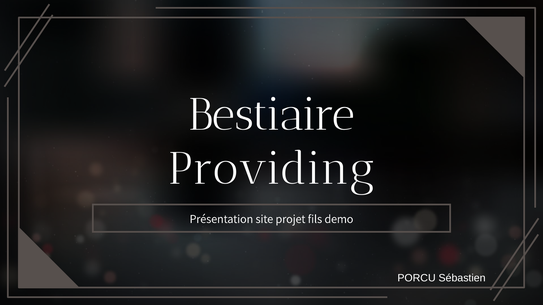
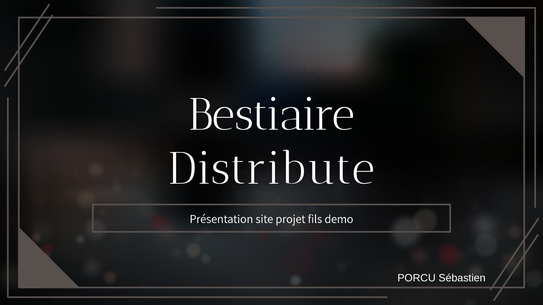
Providing: Providing -> Distribute
